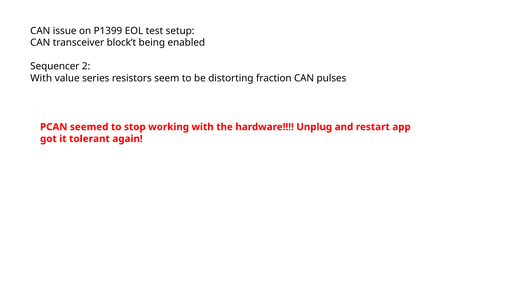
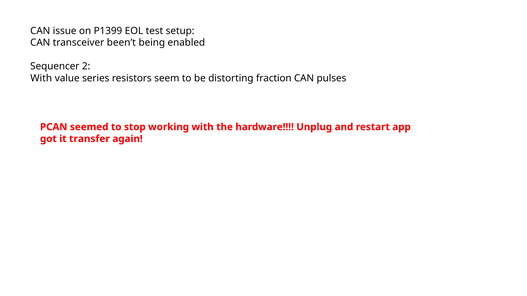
block’t: block’t -> been’t
tolerant: tolerant -> transfer
